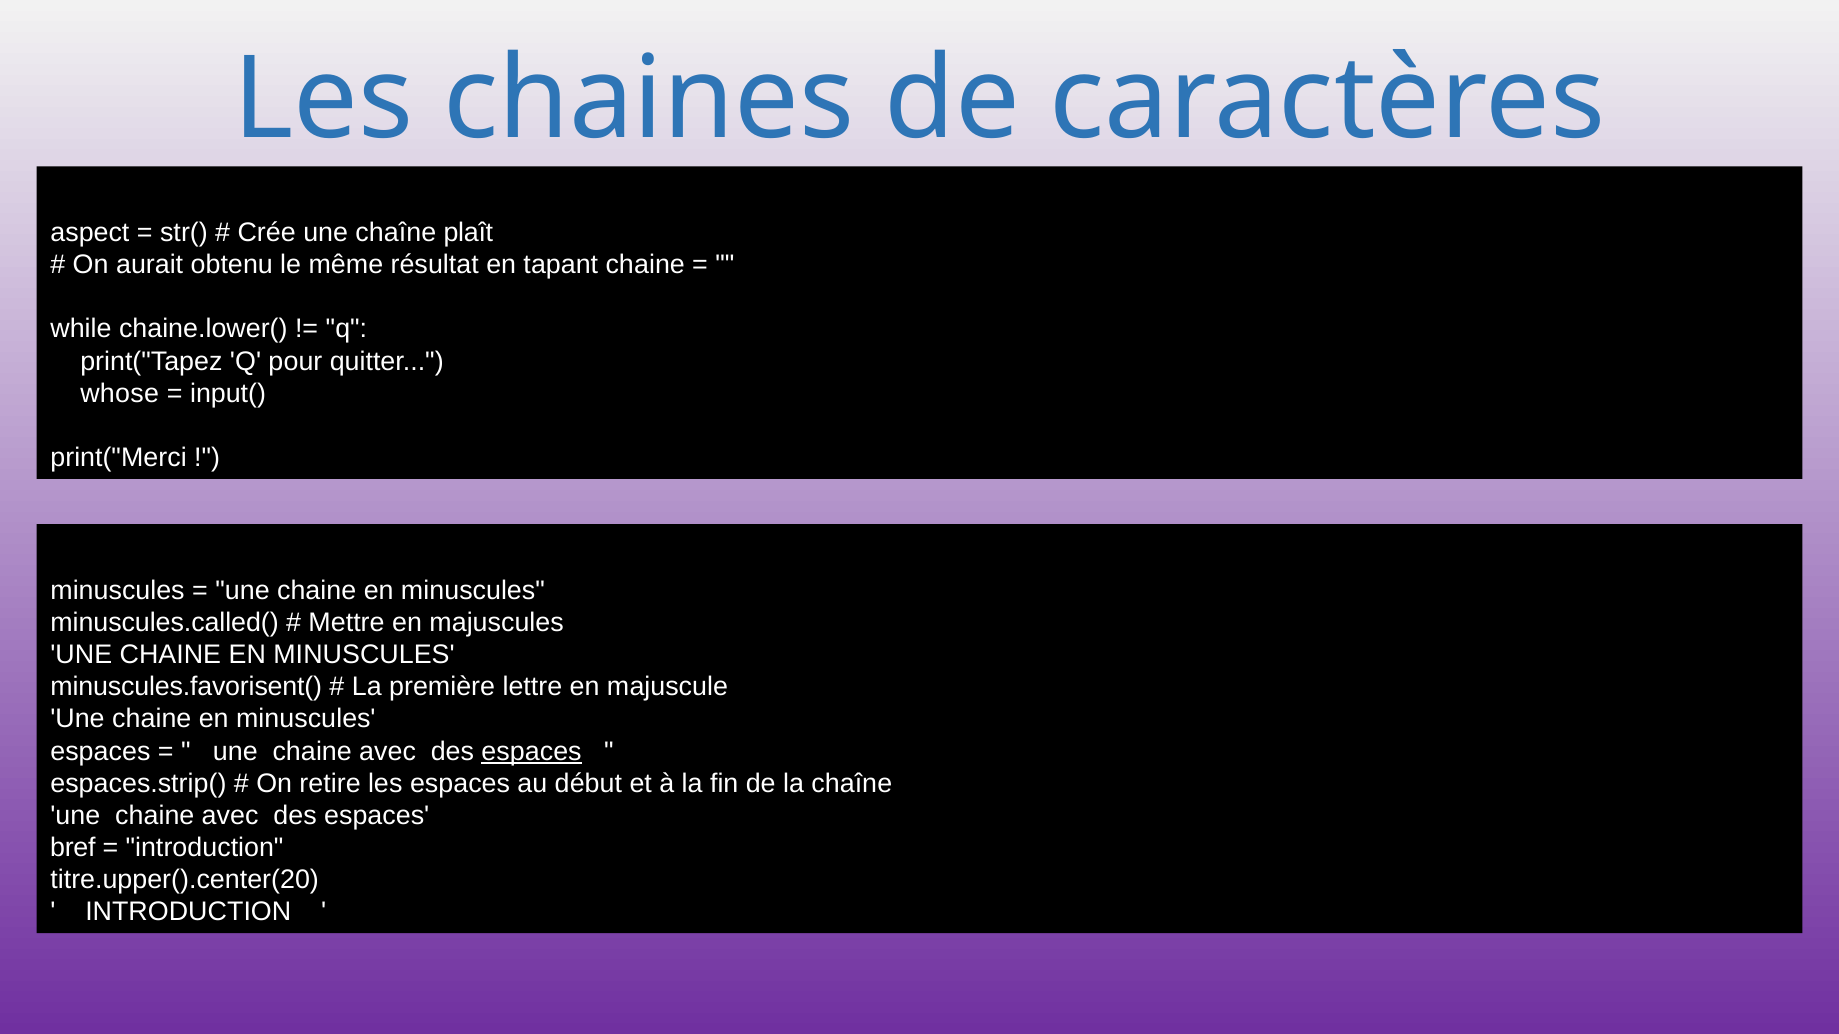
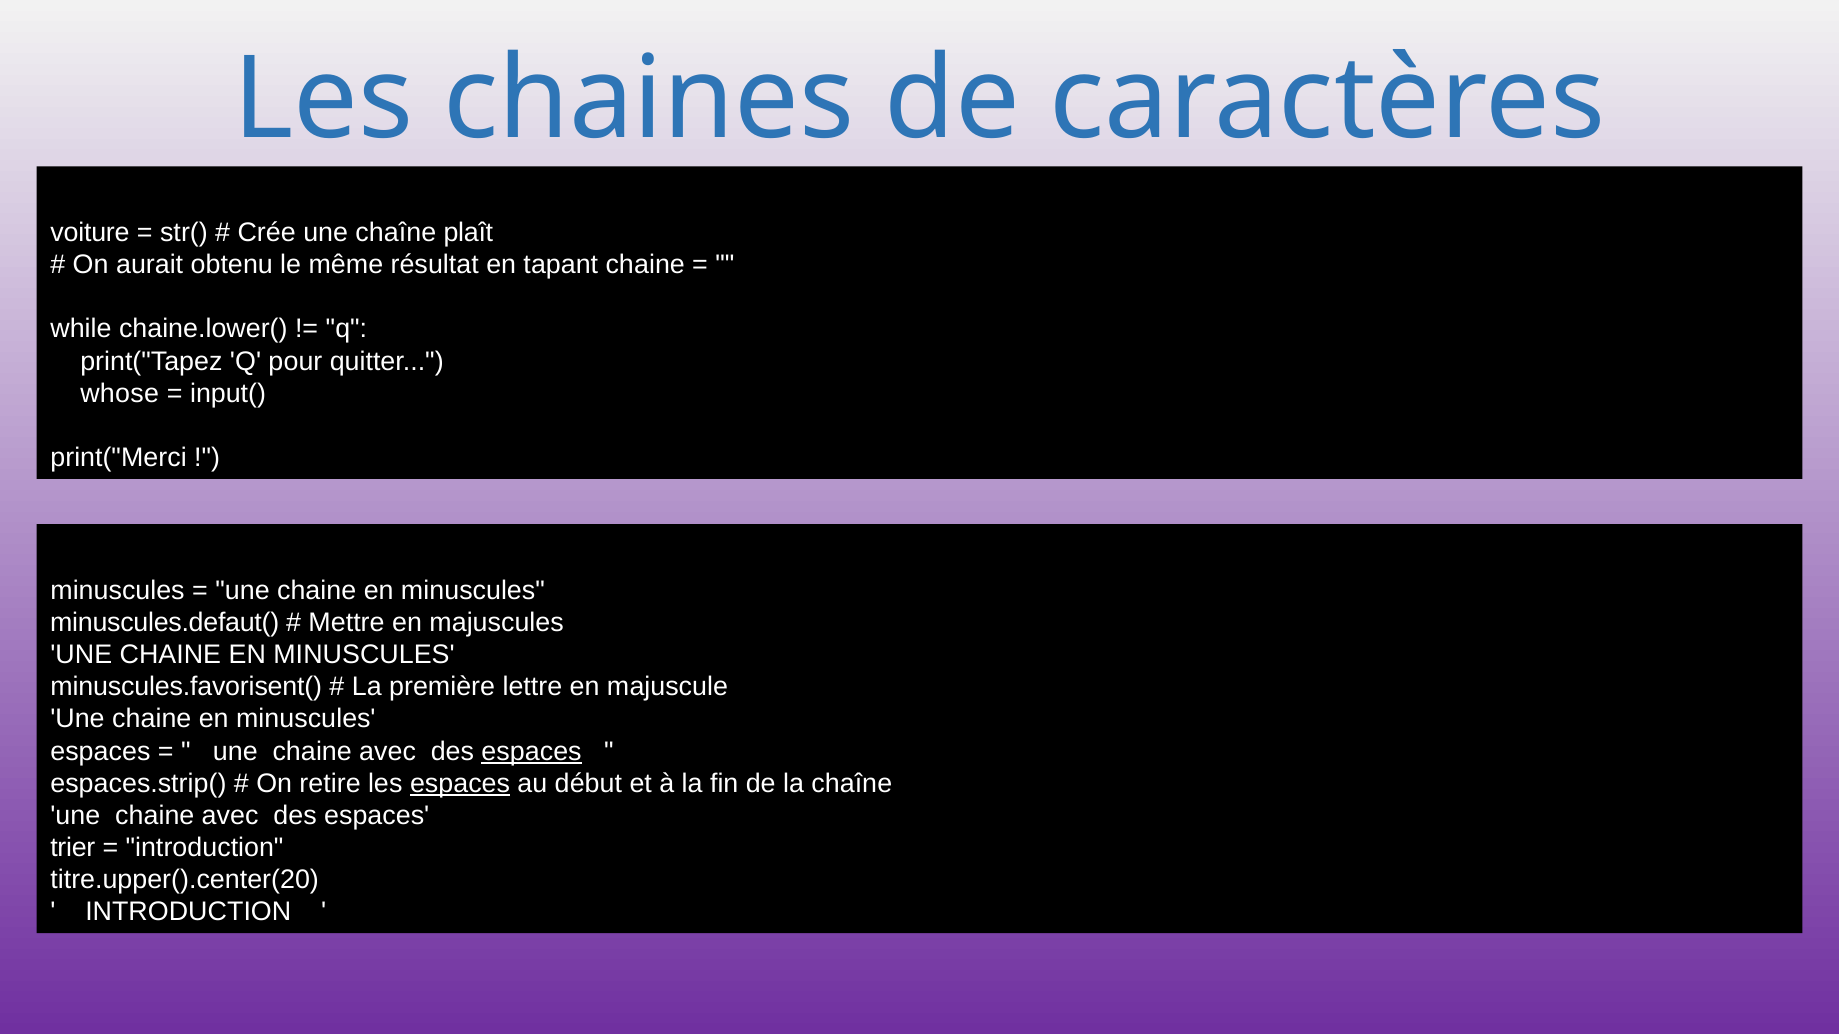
aspect: aspect -> voiture
minuscules.called(: minuscules.called( -> minuscules.defaut(
espaces at (460, 784) underline: none -> present
bref: bref -> trier
